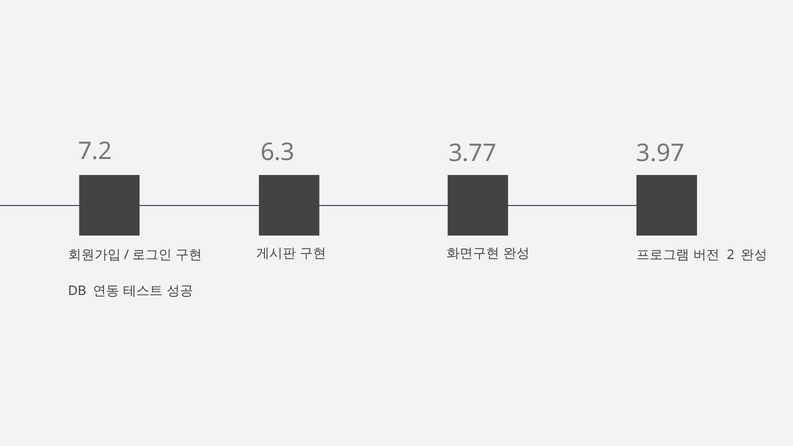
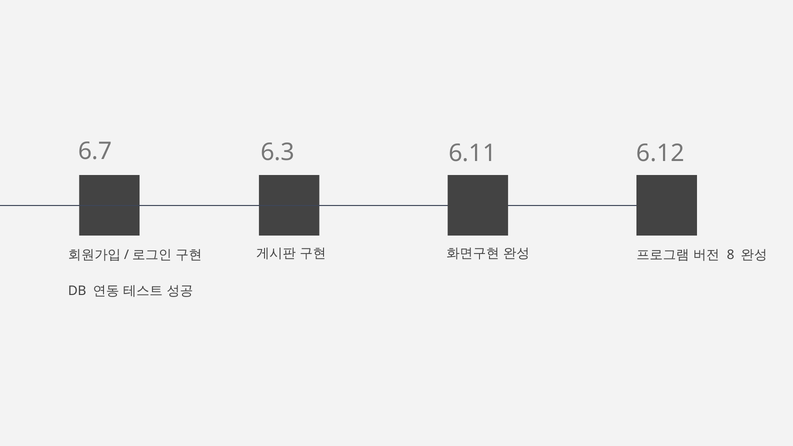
7.2: 7.2 -> 6.7
3.77: 3.77 -> 6.11
3.97: 3.97 -> 6.12
2: 2 -> 8
